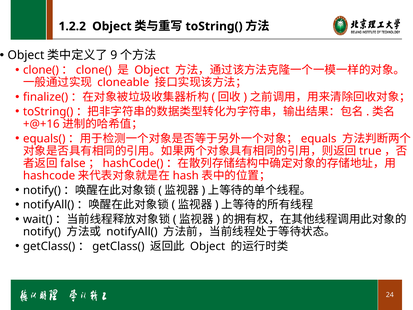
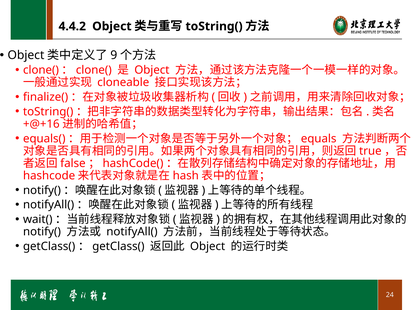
1.2.2: 1.2.2 -> 4.4.2
